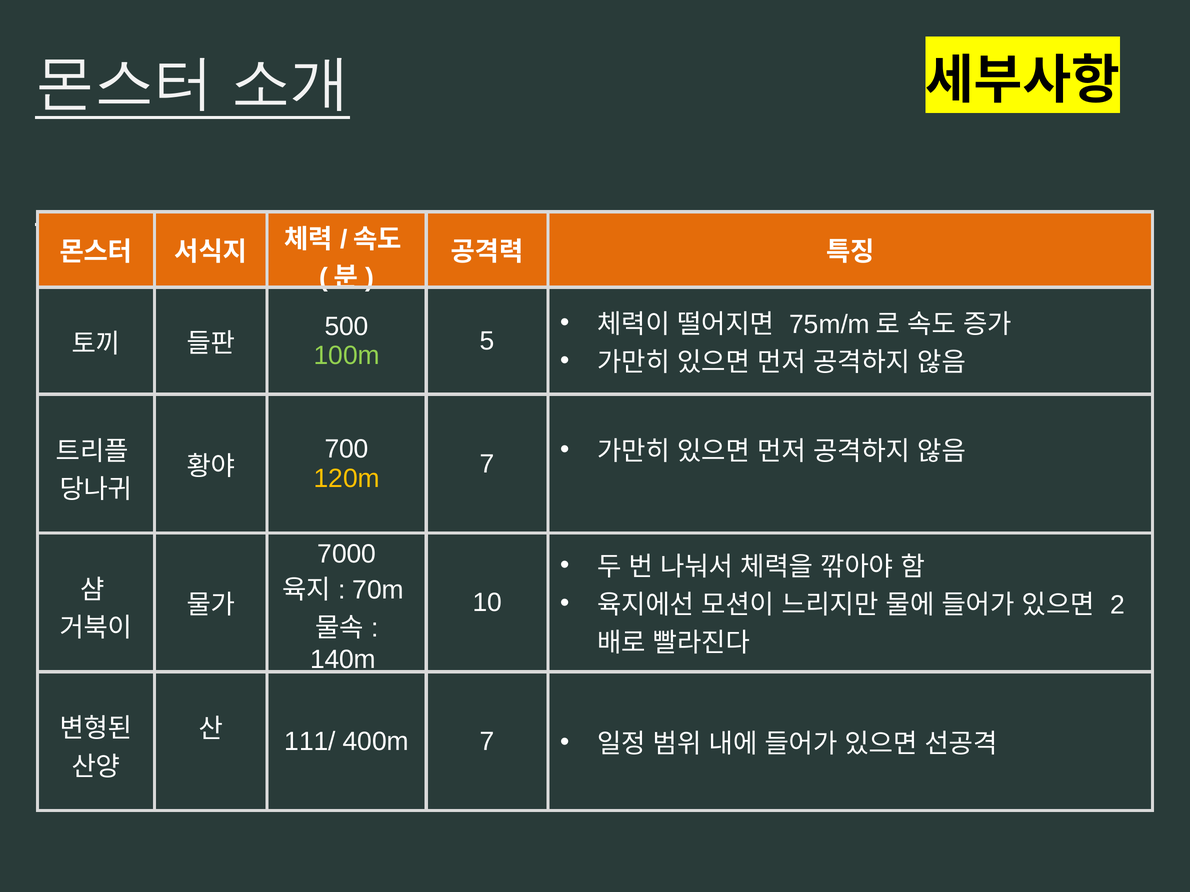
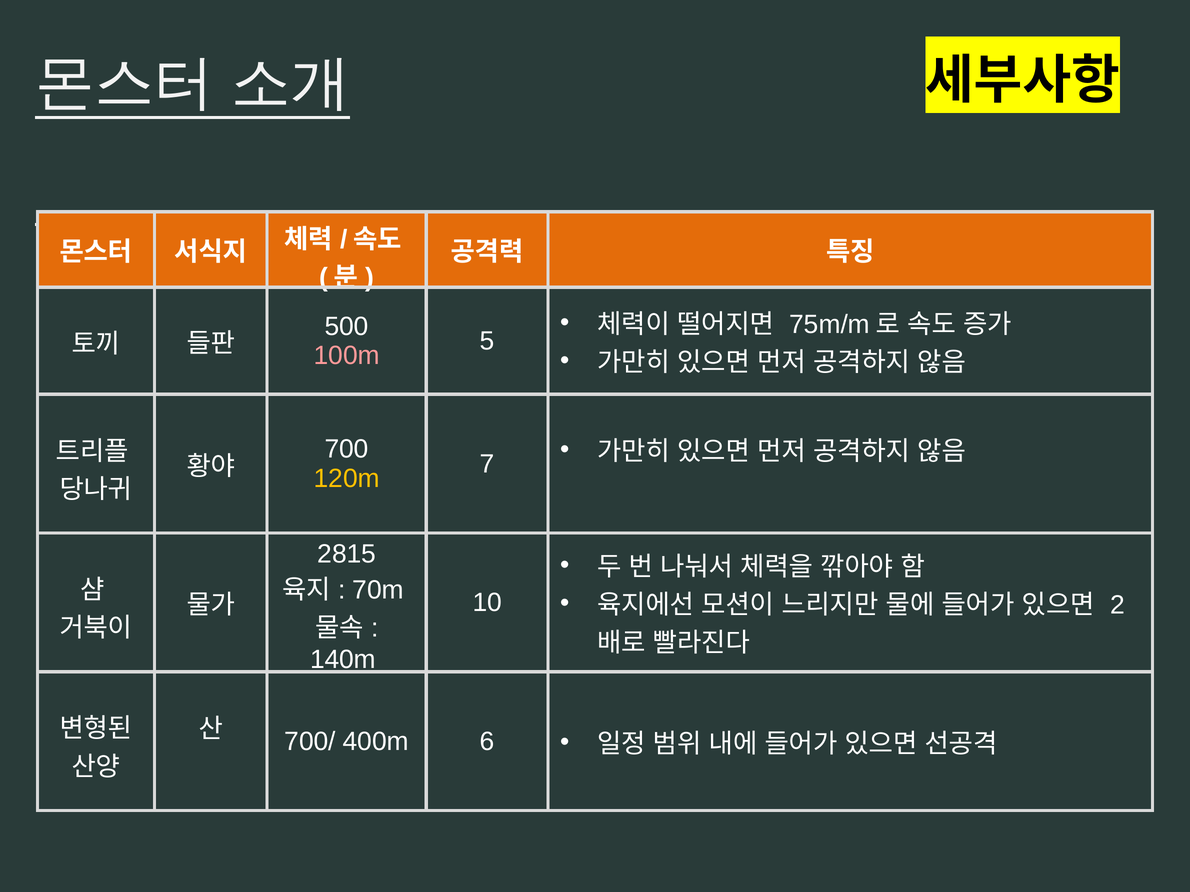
100m colour: light green -> pink
7000: 7000 -> 2815
111/: 111/ -> 700/
400m 7: 7 -> 6
